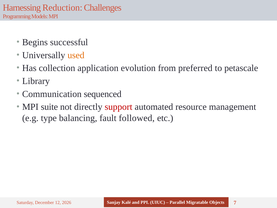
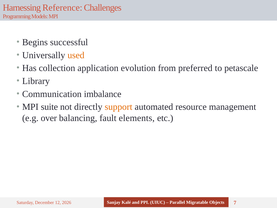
Reduction: Reduction -> Reference
sequenced: sequenced -> imbalance
support colour: red -> orange
type: type -> over
followed: followed -> elements
